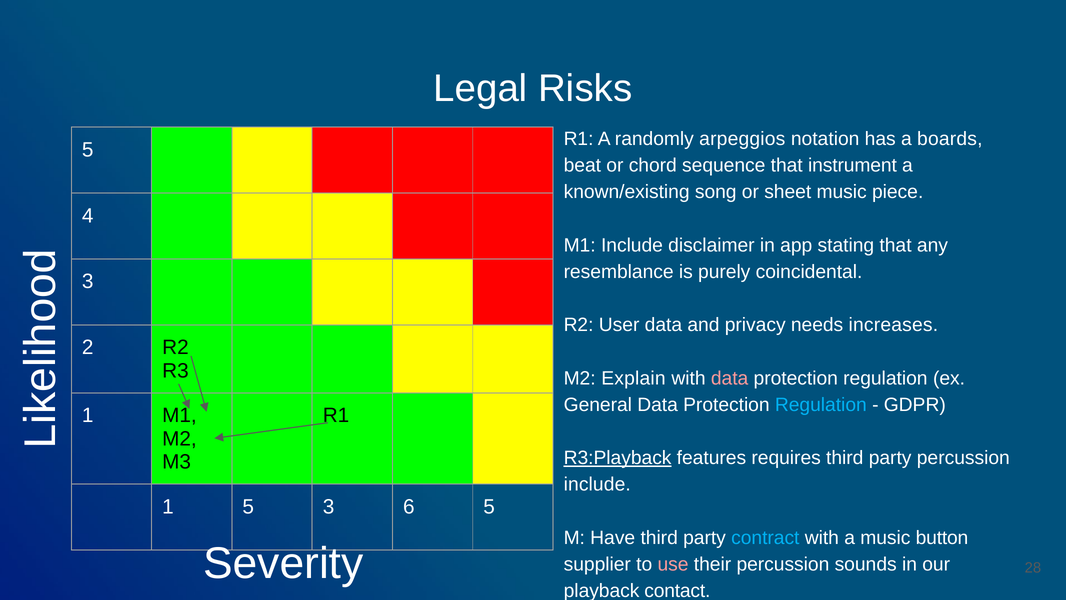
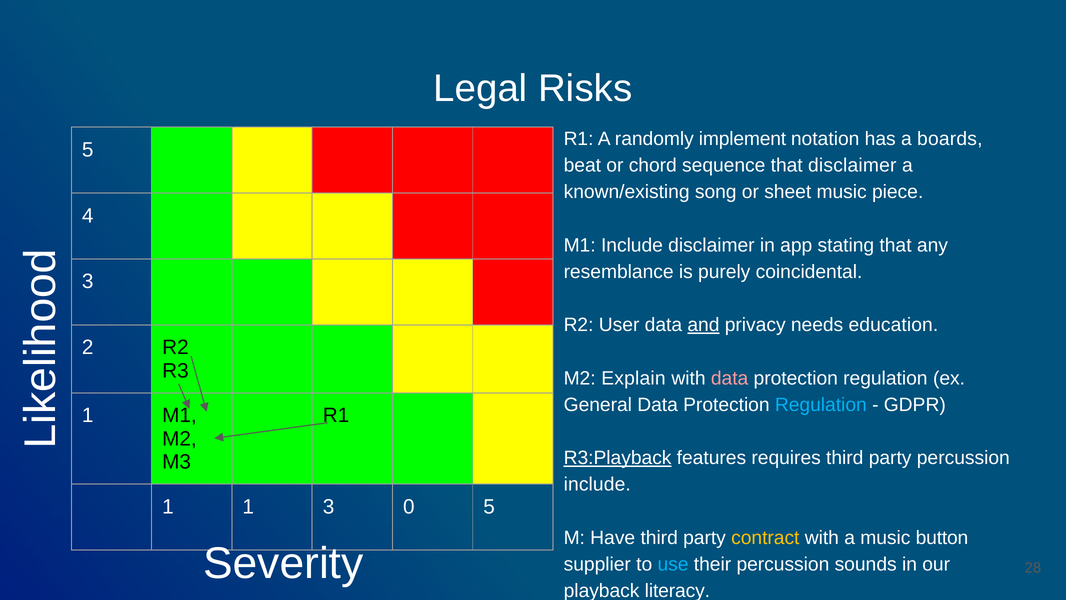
arpeggios: arpeggios -> implement
that instrument: instrument -> disclaimer
and underline: none -> present
increases: increases -> education
1 5: 5 -> 1
6: 6 -> 0
contract colour: light blue -> yellow
use colour: pink -> light blue
contact: contact -> literacy
